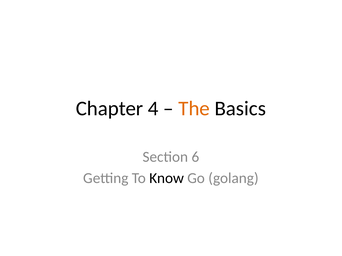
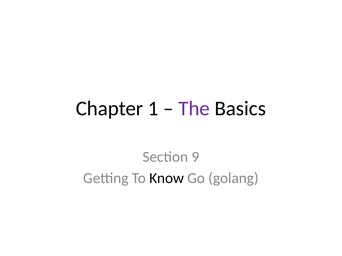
4: 4 -> 1
The colour: orange -> purple
6: 6 -> 9
